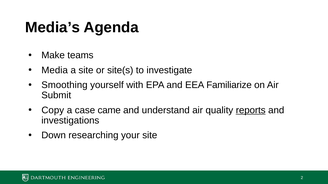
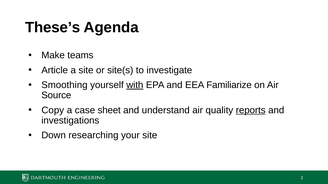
Media’s: Media’s -> These’s
Media: Media -> Article
with underline: none -> present
Submit: Submit -> Source
came: came -> sheet
